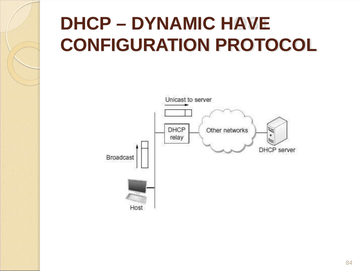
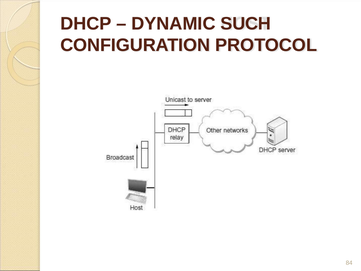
HAVE: HAVE -> SUCH
